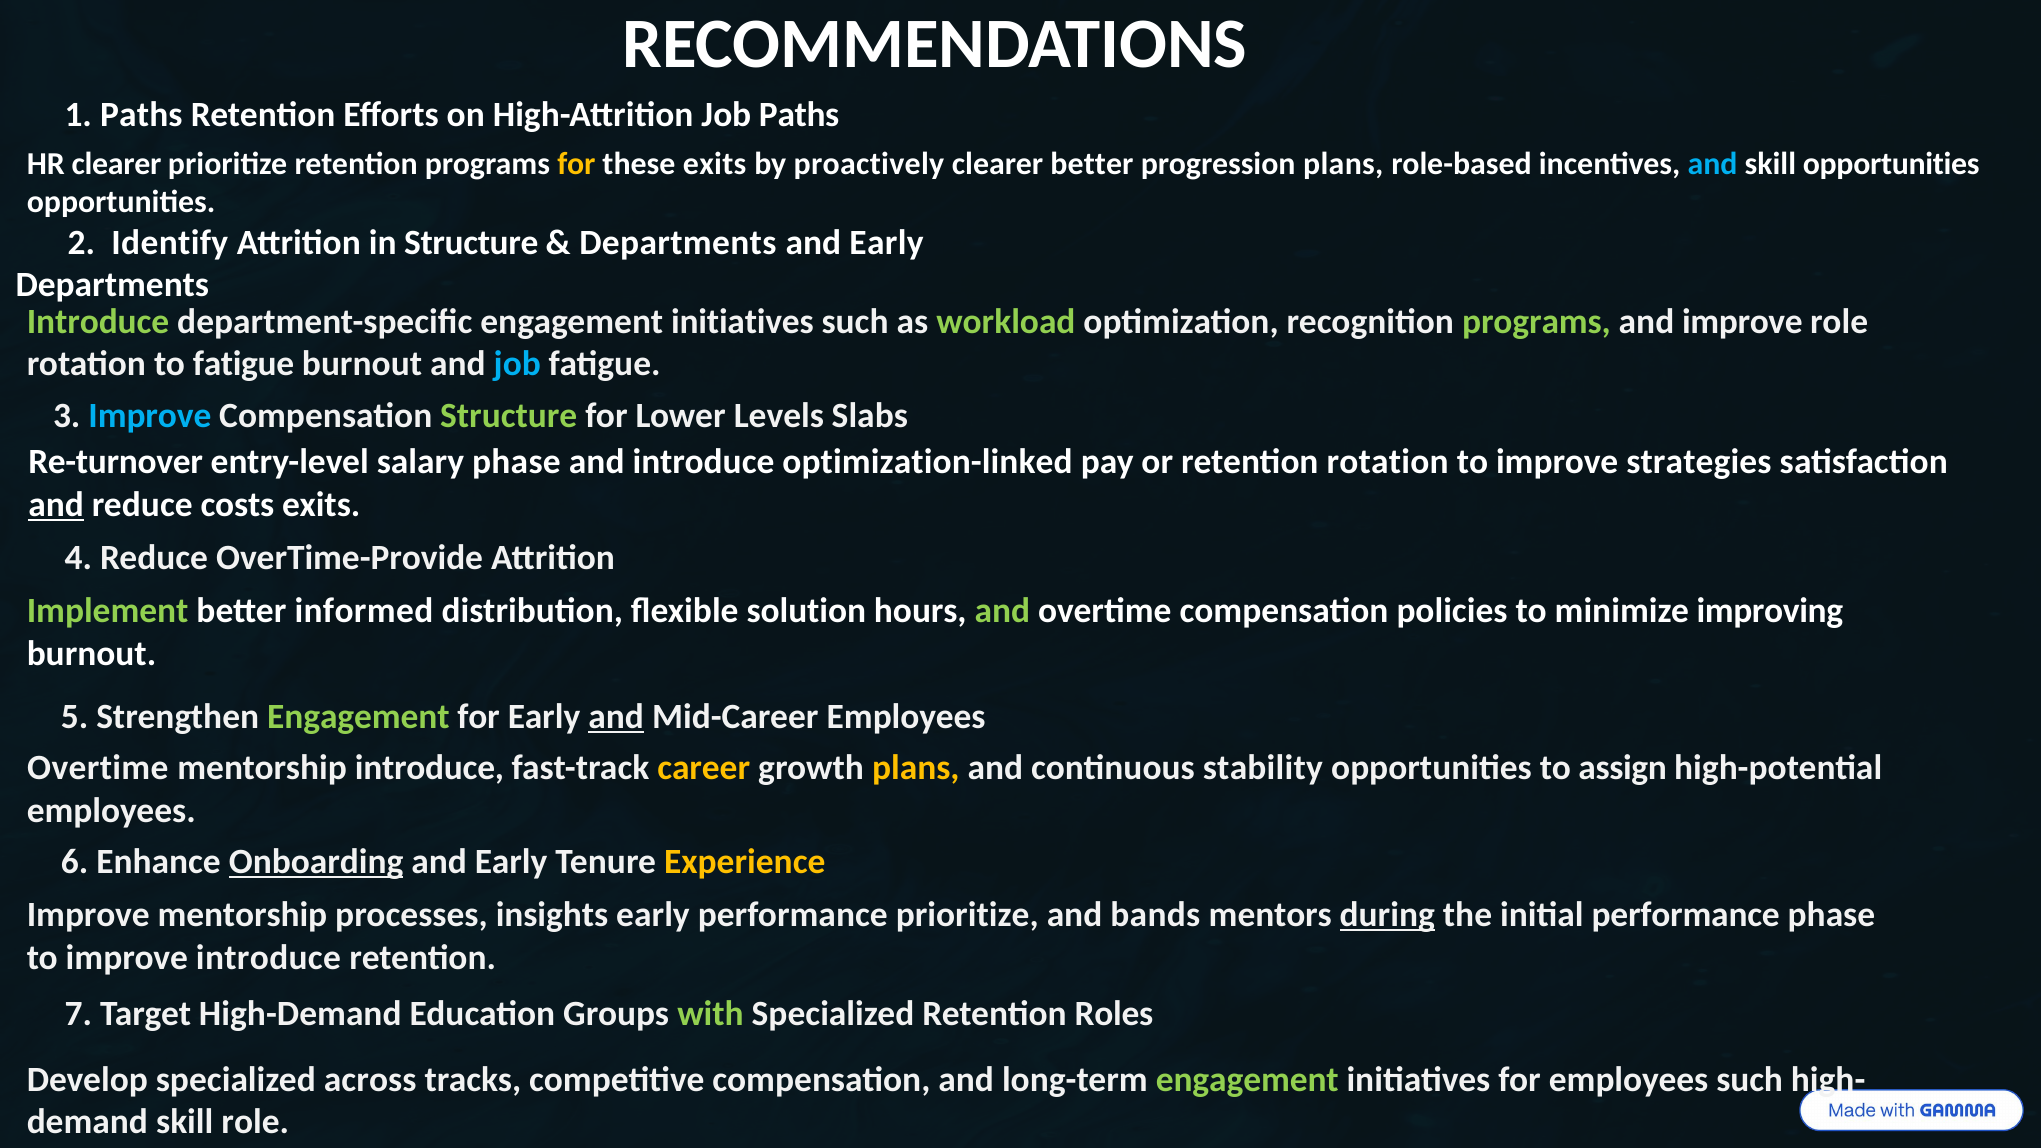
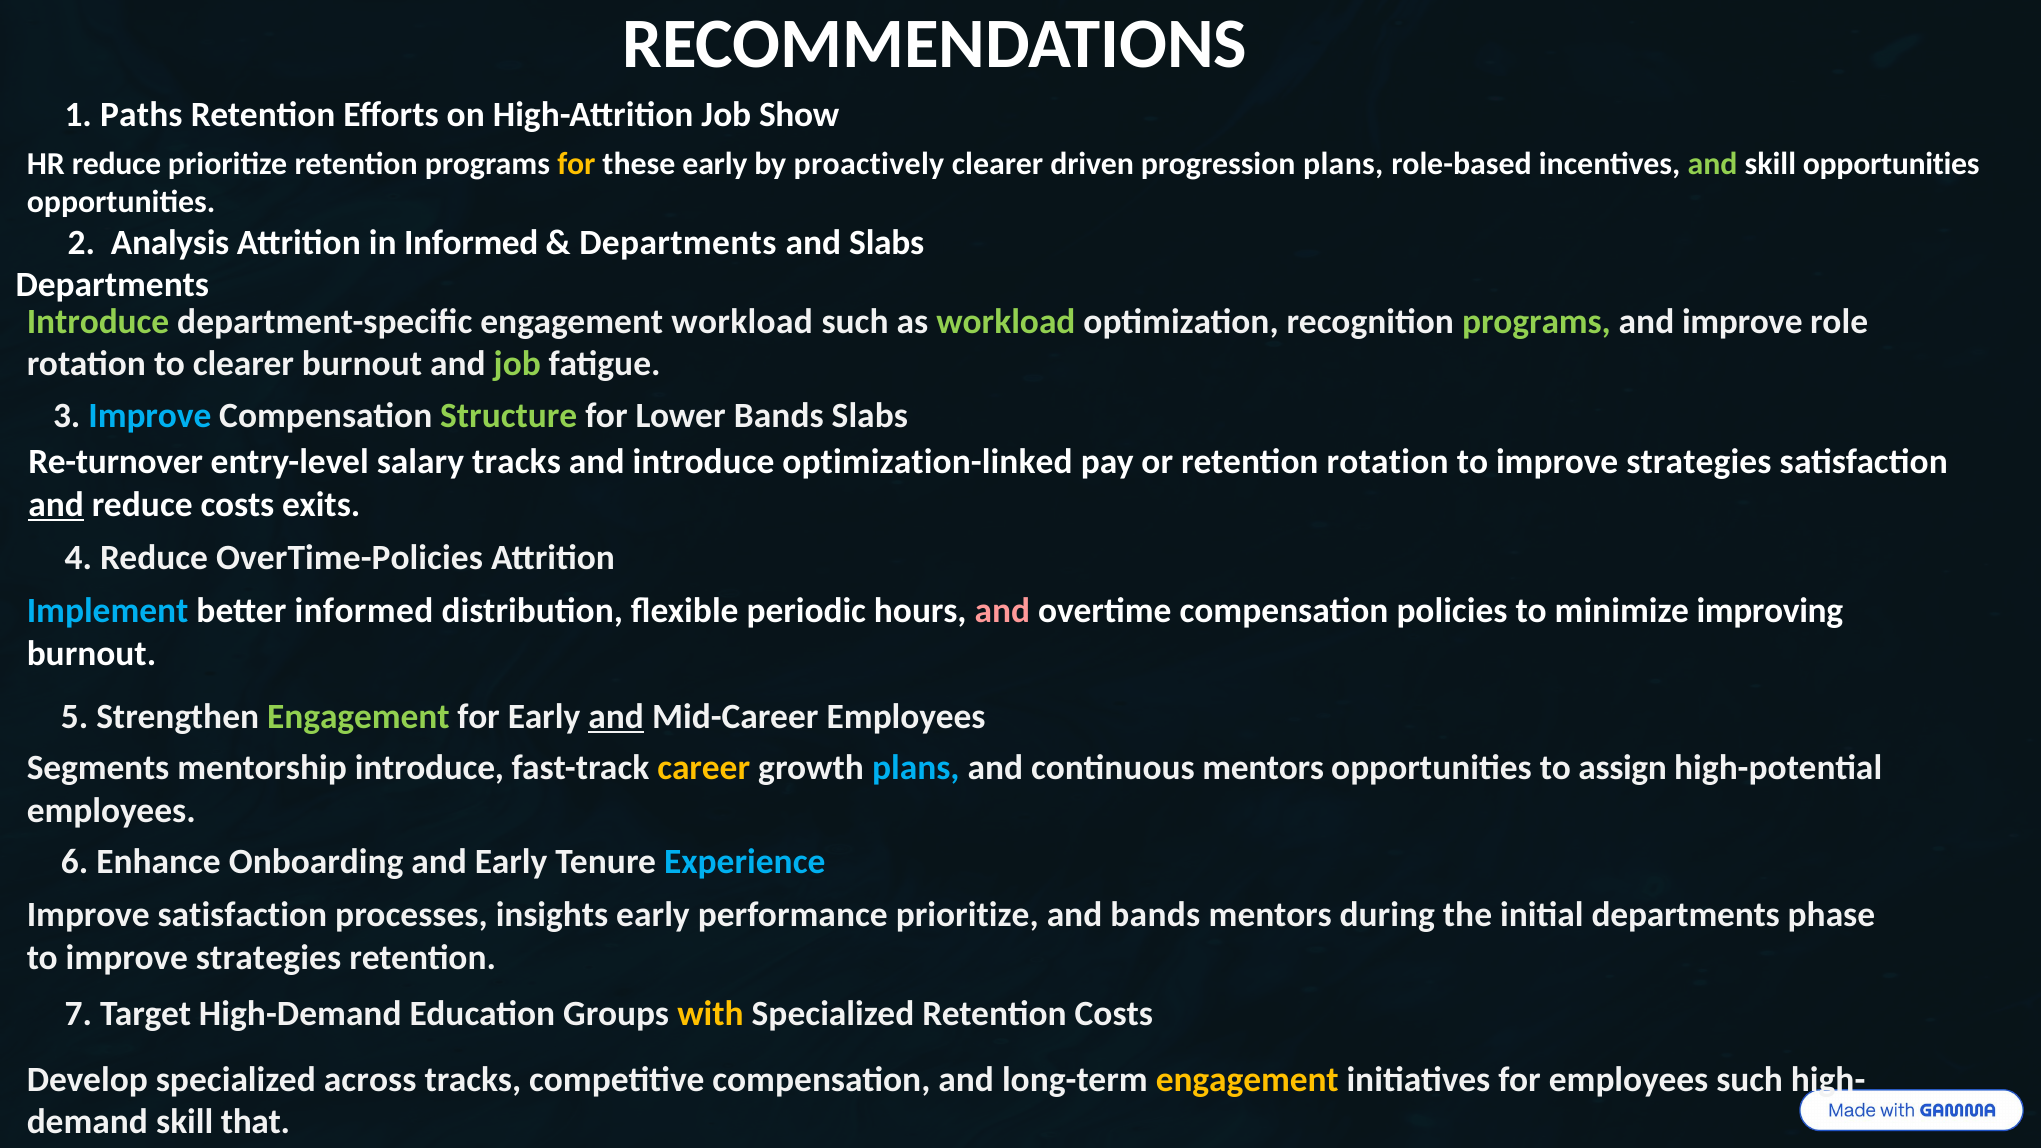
Job Paths: Paths -> Show
HR clearer: clearer -> reduce
these exits: exits -> early
clearer better: better -> driven
and at (1713, 164) colour: light blue -> light green
Identify: Identify -> Analysis
in Structure: Structure -> Informed
Early at (887, 243): Early -> Slabs
department-specific engagement initiatives: initiatives -> workload
to fatigue: fatigue -> clearer
job at (517, 364) colour: light blue -> light green
Lower Levels: Levels -> Bands
salary phase: phase -> tracks
OverTime-Provide: OverTime-Provide -> OverTime-Policies
Implement colour: light green -> light blue
solution: solution -> periodic
and at (1002, 611) colour: light green -> pink
Overtime at (98, 768): Overtime -> Segments
plans at (916, 768) colour: yellow -> light blue
continuous stability: stability -> mentors
Onboarding underline: present -> none
Experience colour: yellow -> light blue
Improve mentorship: mentorship -> satisfaction
during underline: present -> none
initial performance: performance -> departments
introduce at (268, 958): introduce -> strategies
with colour: light green -> yellow
Retention Roles: Roles -> Costs
engagement at (1247, 1079) colour: light green -> yellow
skill role: role -> that
